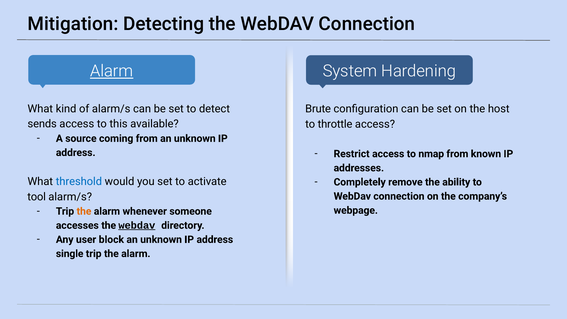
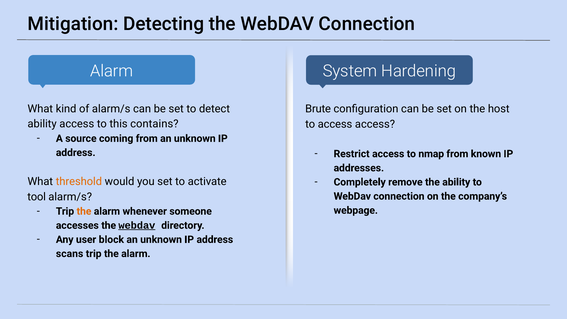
Alarm at (112, 71) underline: present -> none
sends at (42, 124): sends -> ability
available: available -> contains
to throttle: throttle -> access
threshold colour: blue -> orange
single: single -> scans
